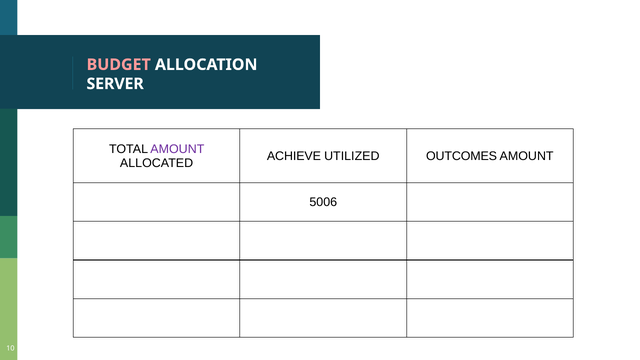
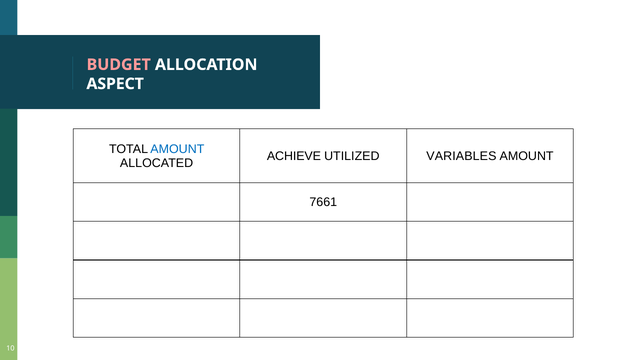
SERVER: SERVER -> ASPECT
AMOUNT at (177, 149) colour: purple -> blue
OUTCOMES: OUTCOMES -> VARIABLES
5006: 5006 -> 7661
